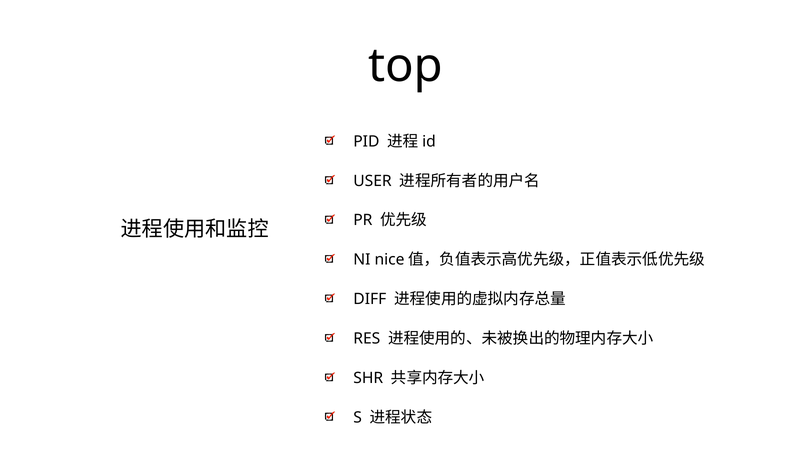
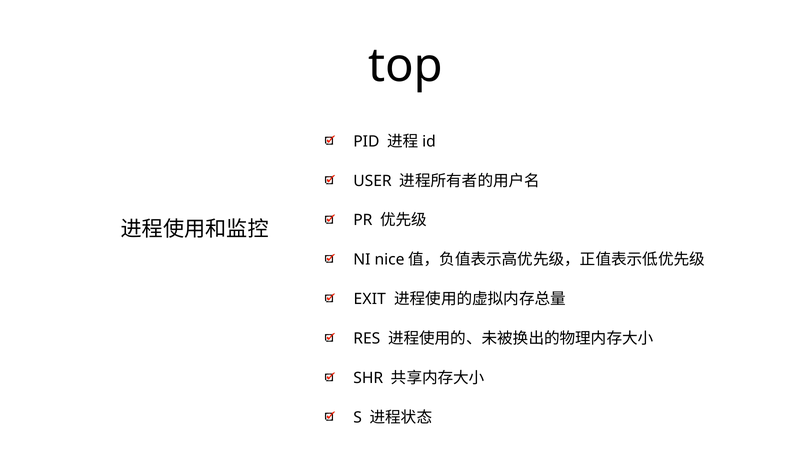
DIFF: DIFF -> EXIT
